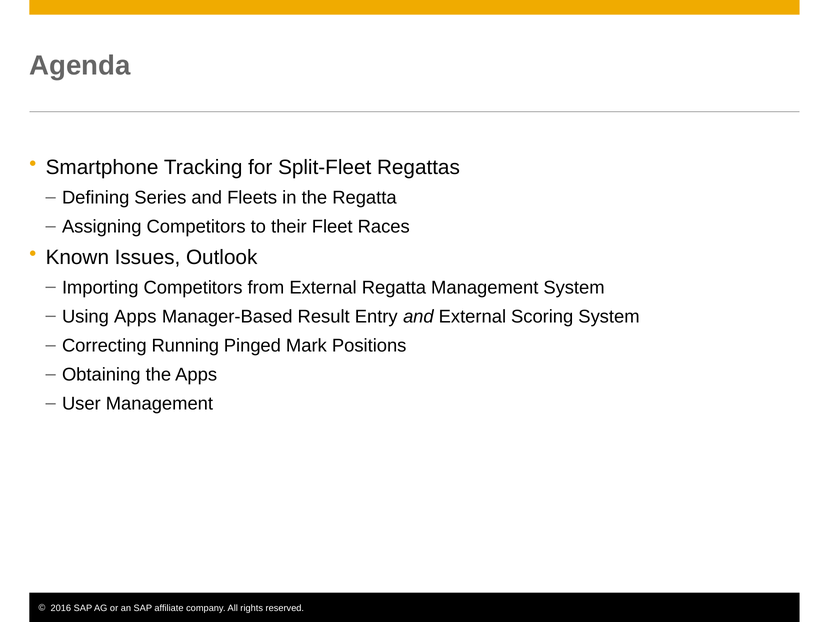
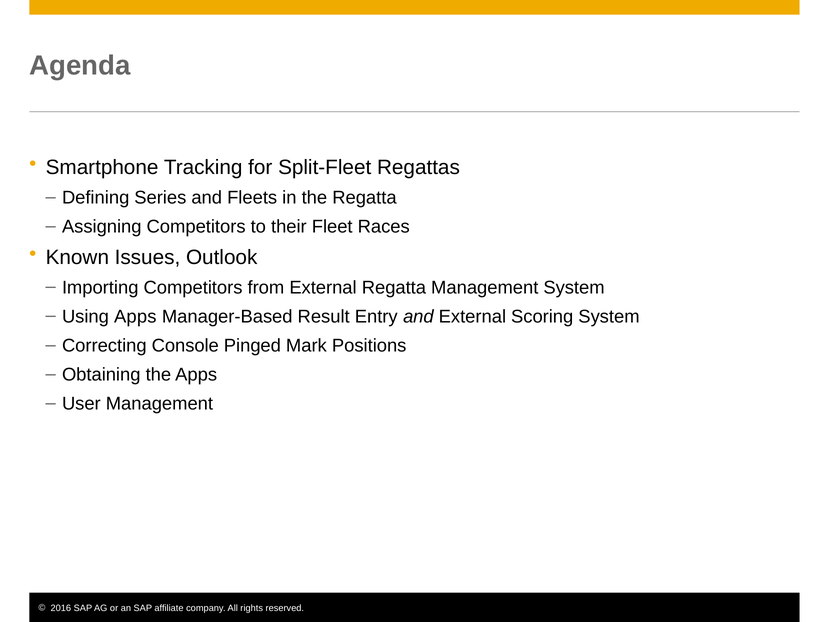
Running: Running -> Console
